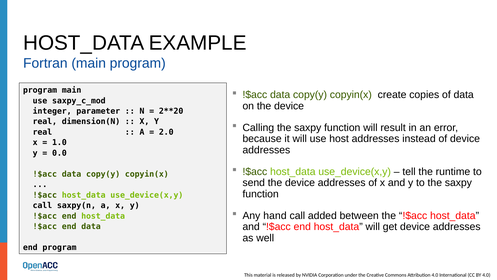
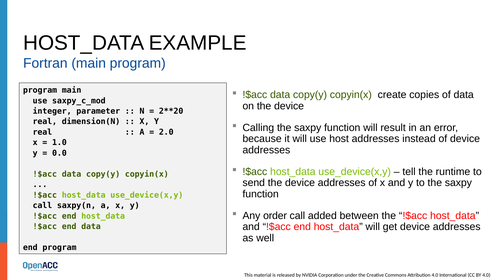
hand: hand -> order
